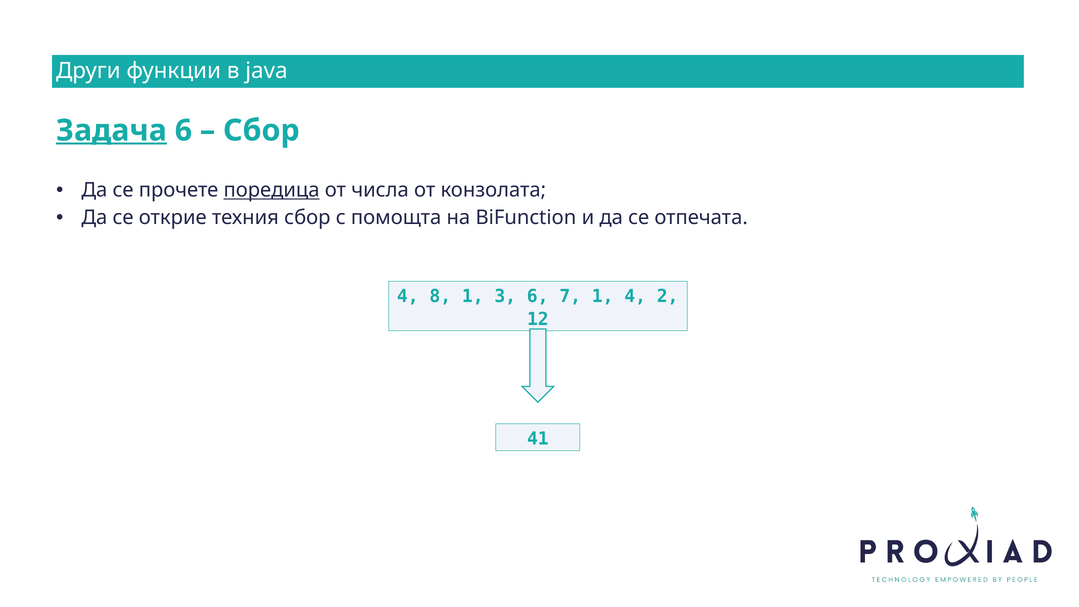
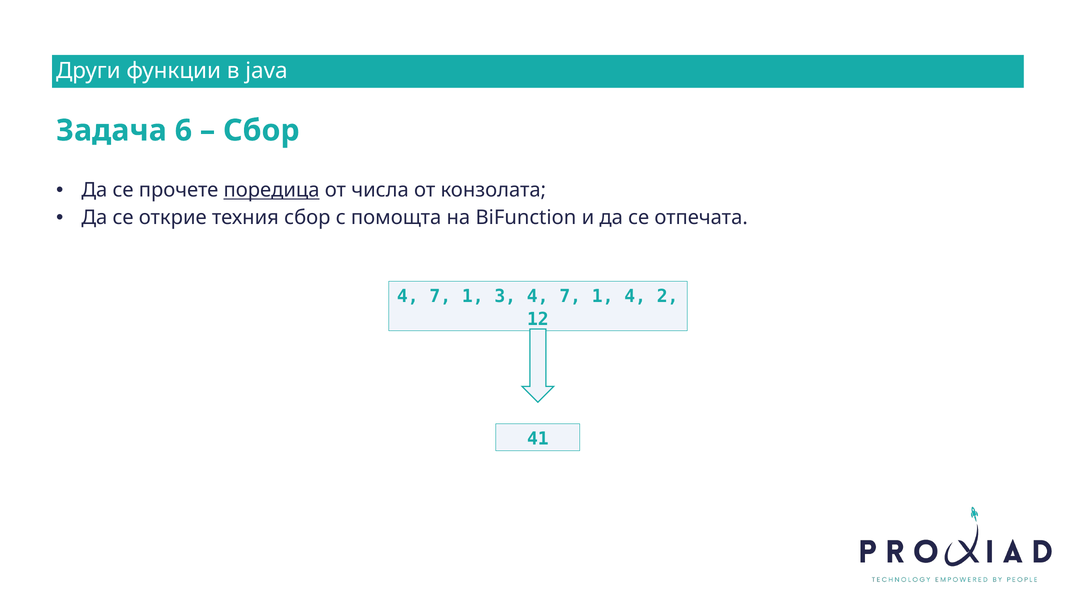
Задача underline: present -> none
8 at (440, 297): 8 -> 7
3 6: 6 -> 4
